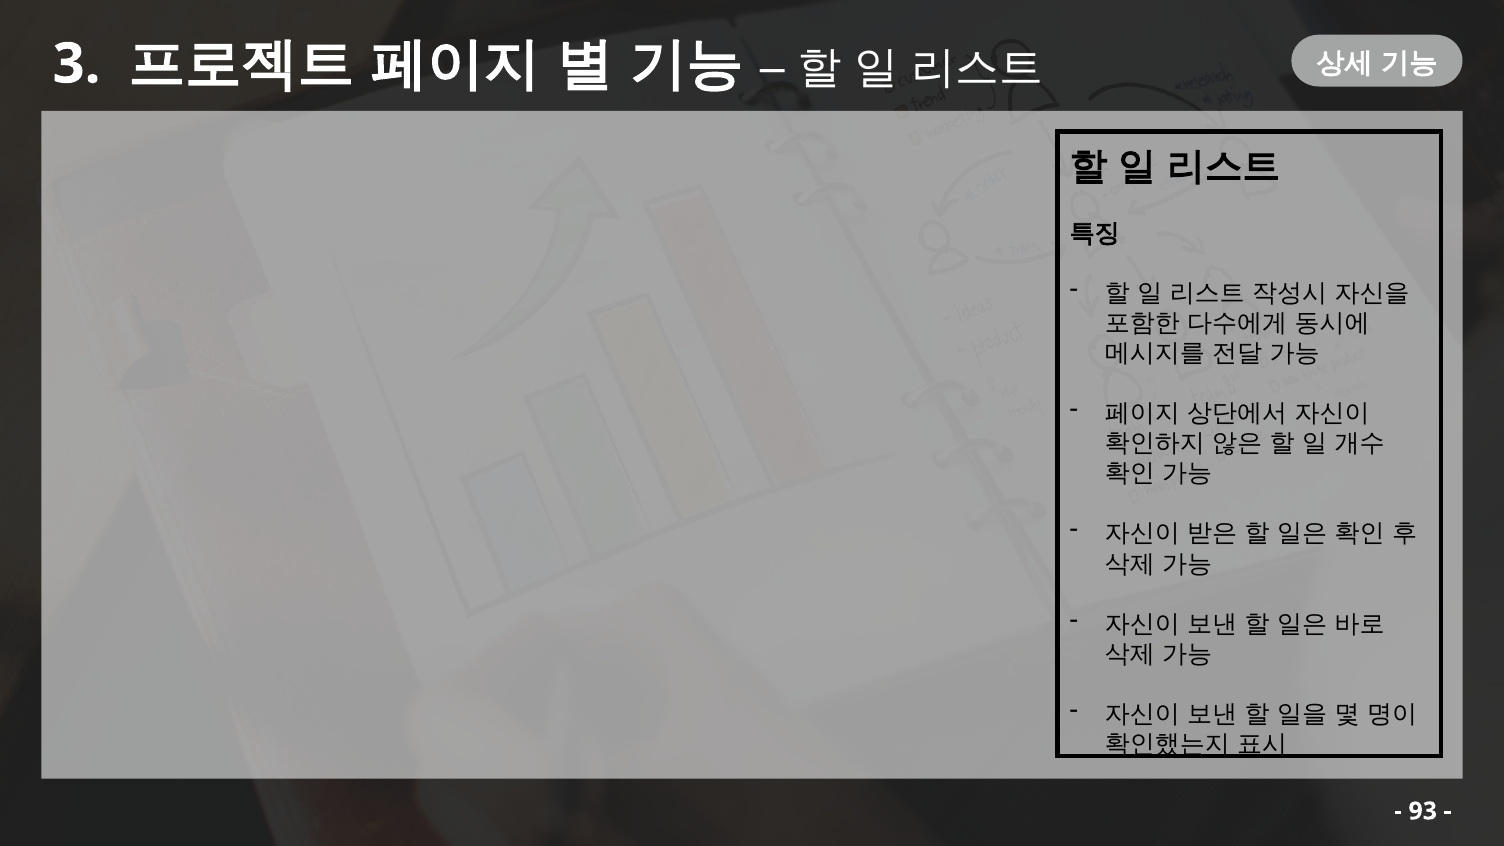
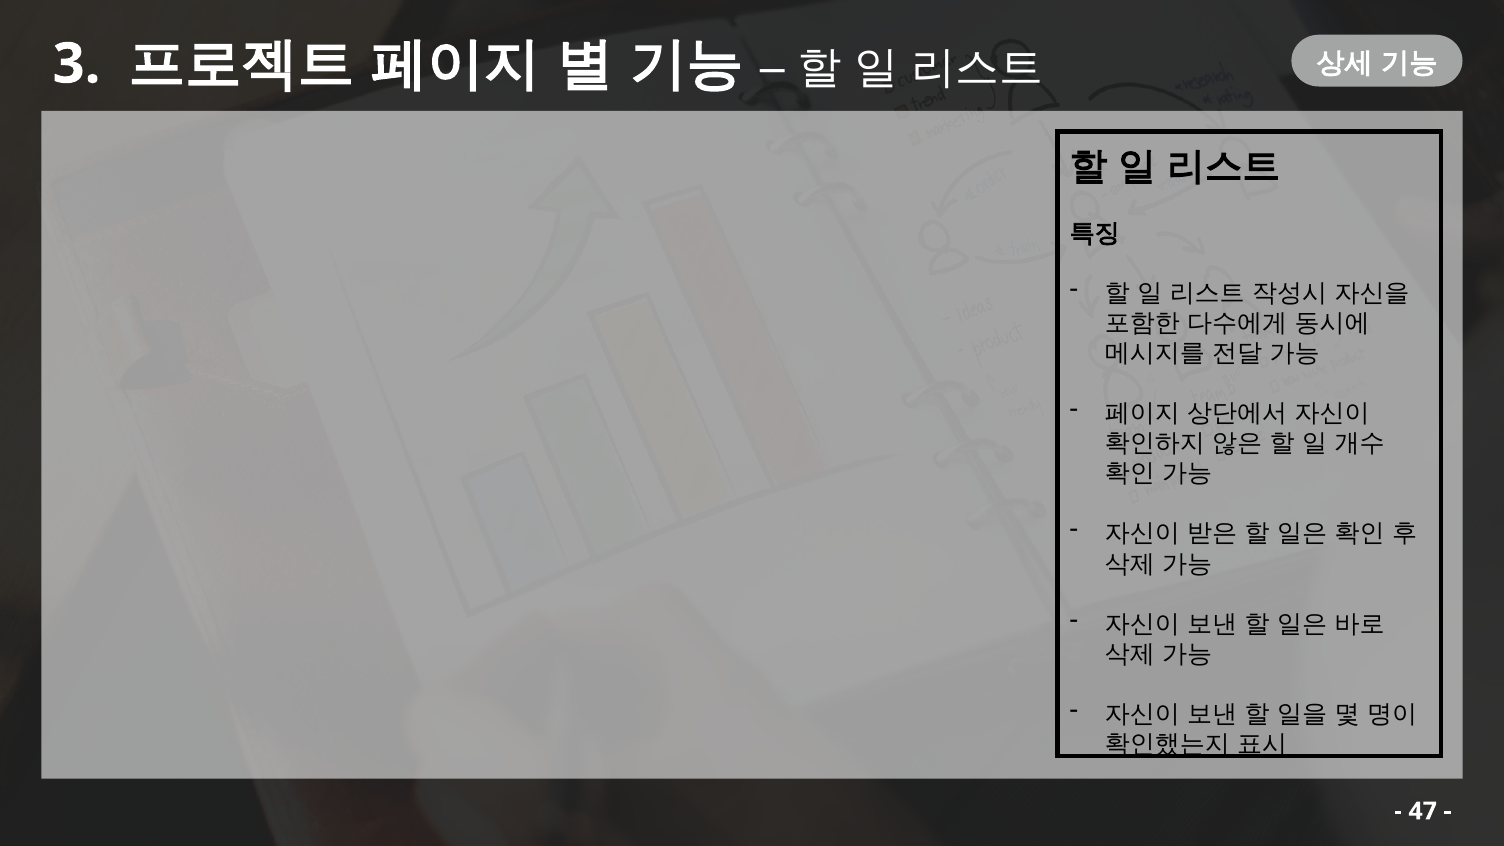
93: 93 -> 47
